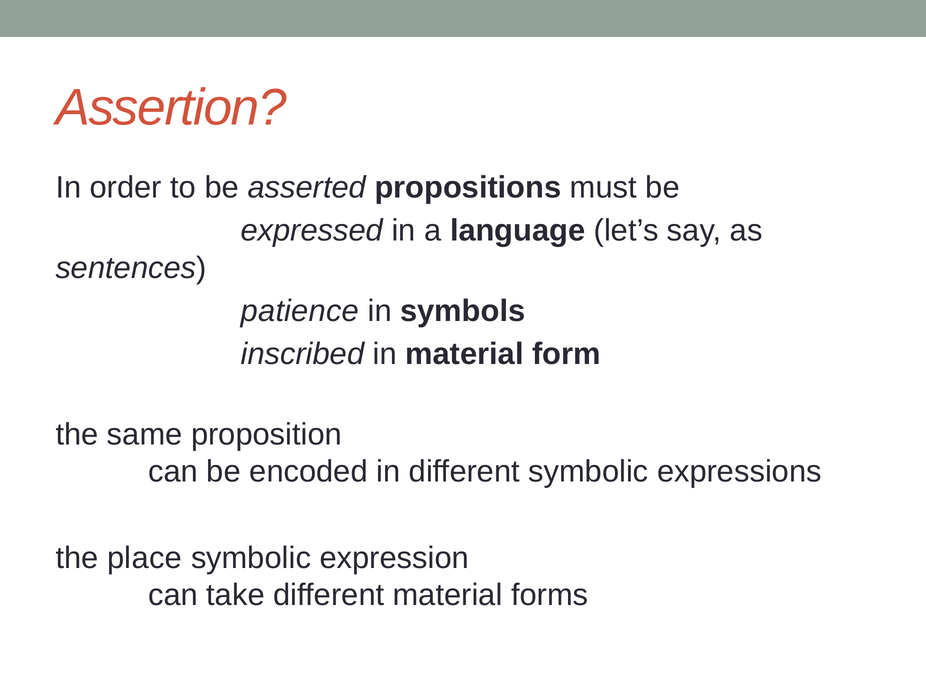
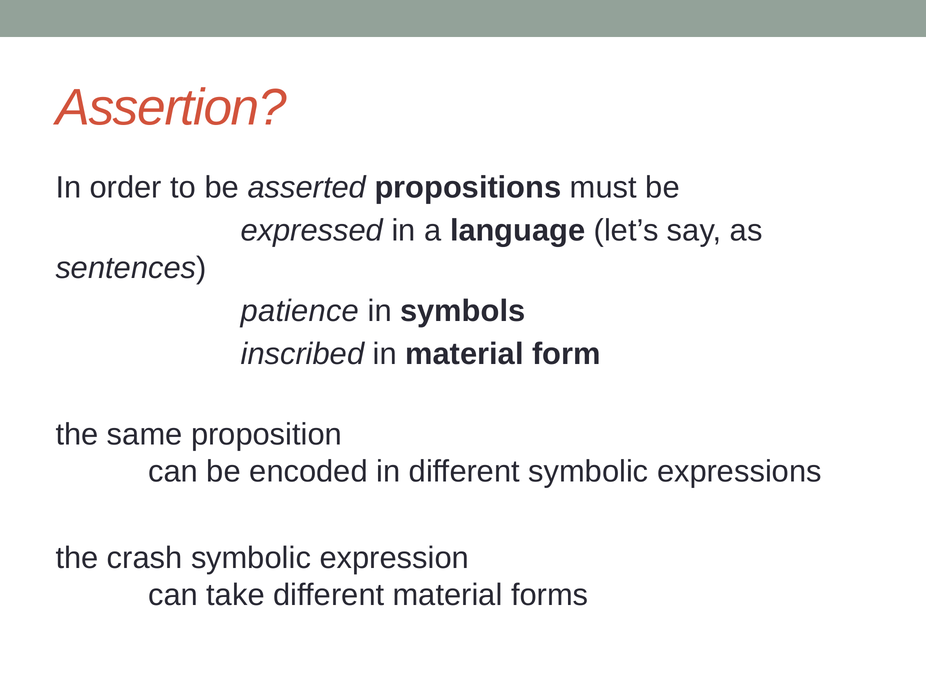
place: place -> crash
